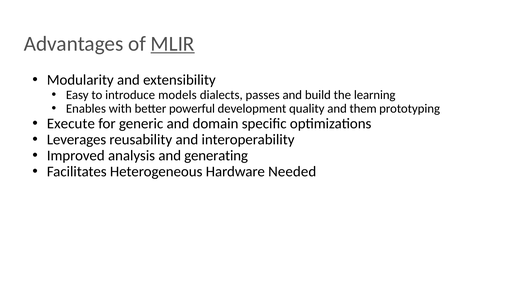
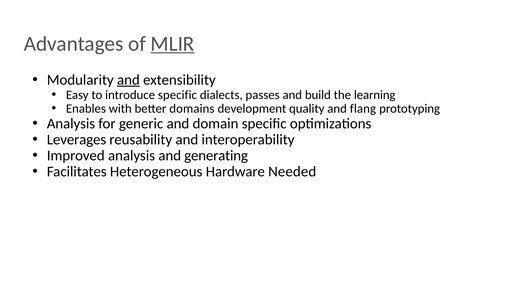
and at (128, 80) underline: none -> present
introduce models: models -> specific
powerful: powerful -> domains
them: them -> flang
Execute at (71, 123): Execute -> Analysis
